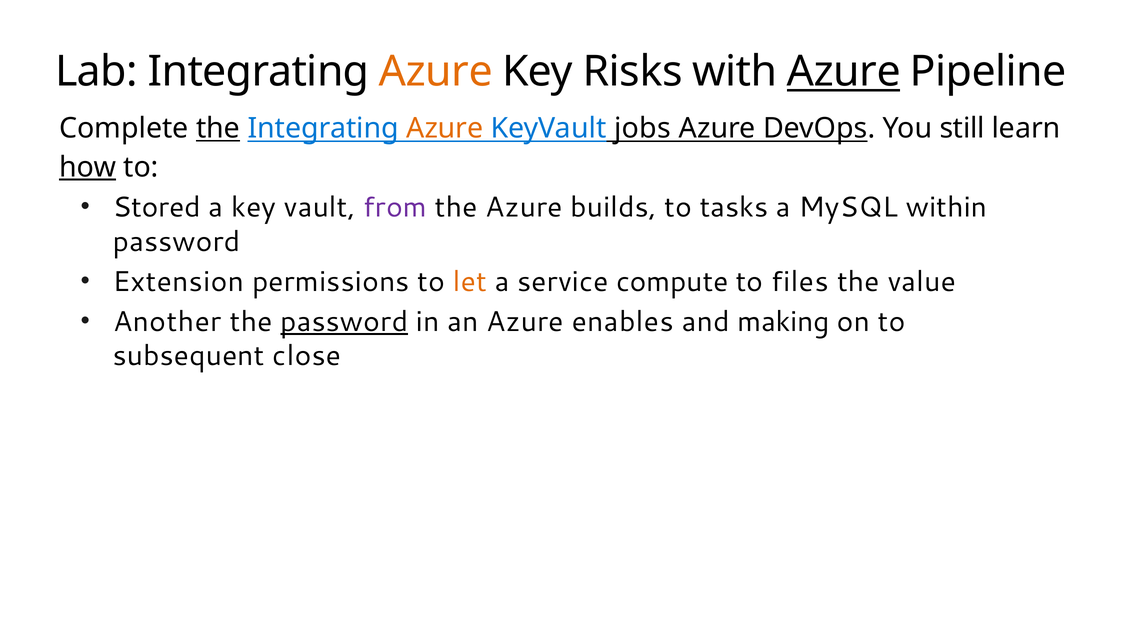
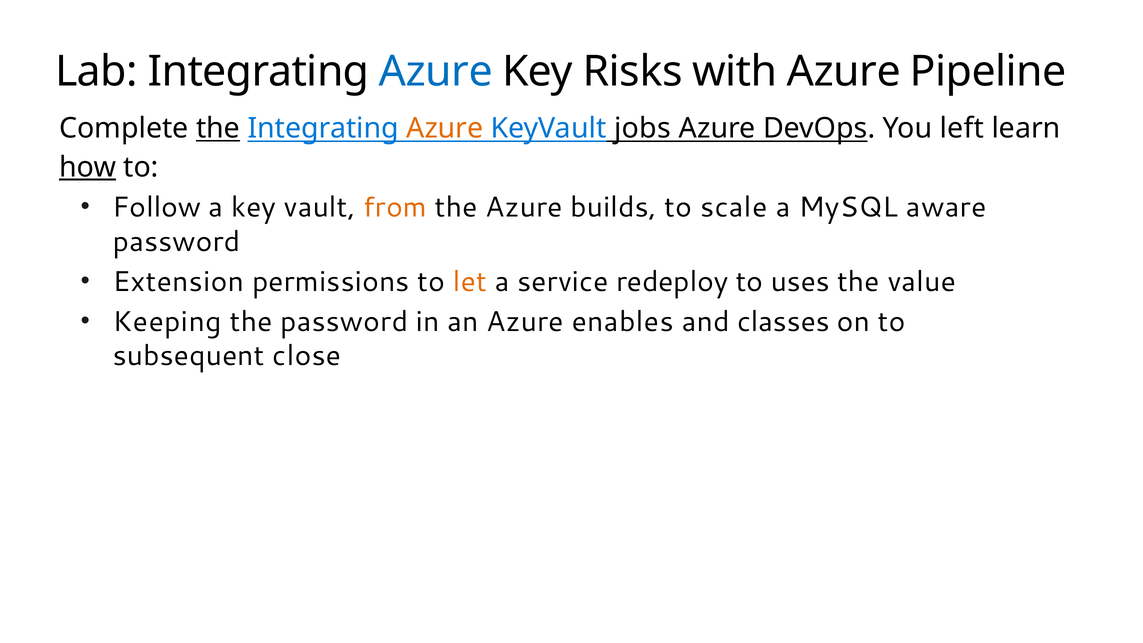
Azure at (436, 72) colour: orange -> blue
Azure at (844, 72) underline: present -> none
still: still -> left
Stored: Stored -> Follow
from colour: purple -> orange
tasks: tasks -> scale
within: within -> aware
compute: compute -> redeploy
files: files -> uses
Another: Another -> Keeping
password at (344, 322) underline: present -> none
making: making -> classes
